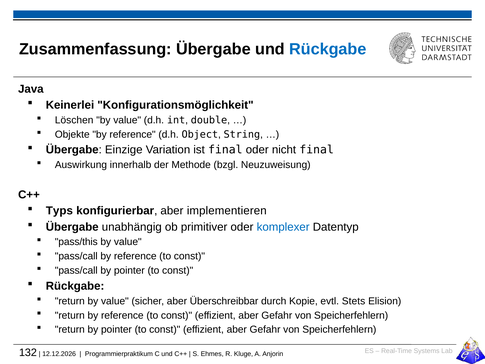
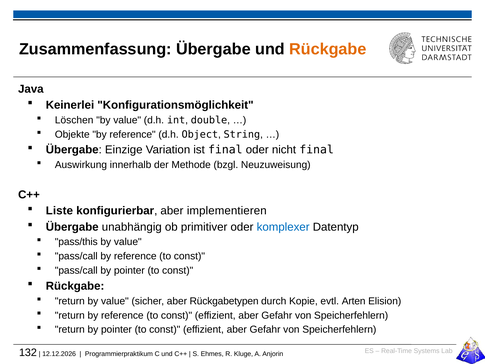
Rückgabe at (328, 49) colour: blue -> orange
Typs: Typs -> Liste
Überschreibbar: Überschreibbar -> Rückgabetypen
Stets: Stets -> Arten
